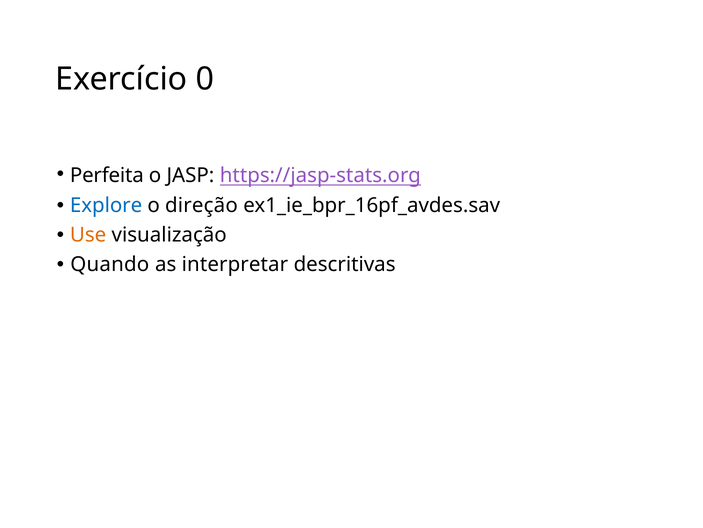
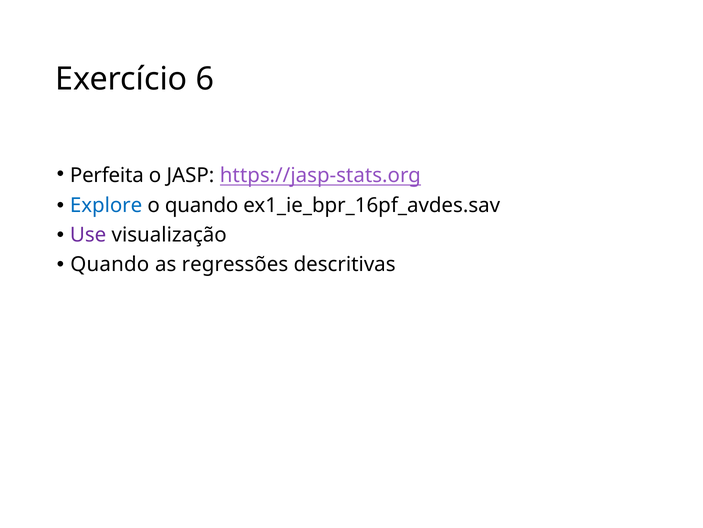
0: 0 -> 6
o direção: direção -> quando
Use colour: orange -> purple
interpretar: interpretar -> regressões
